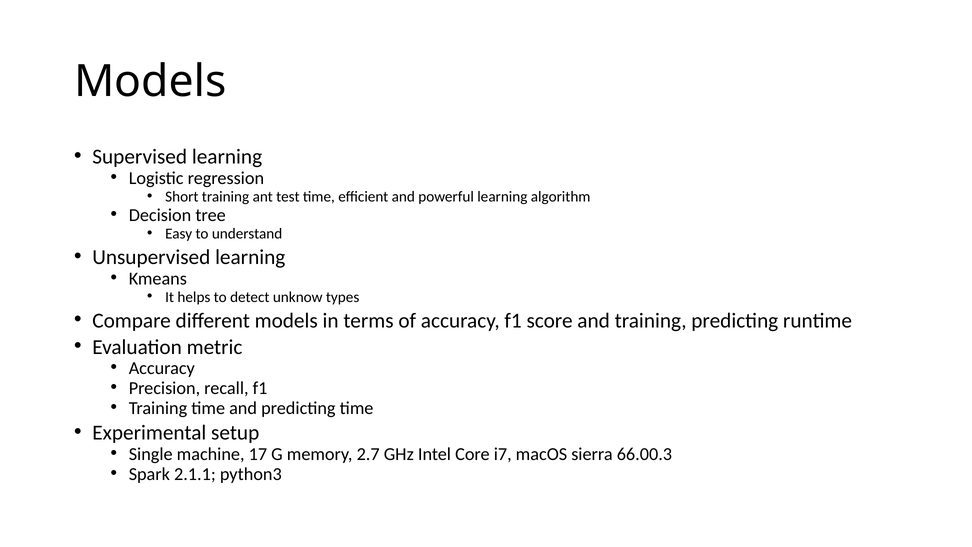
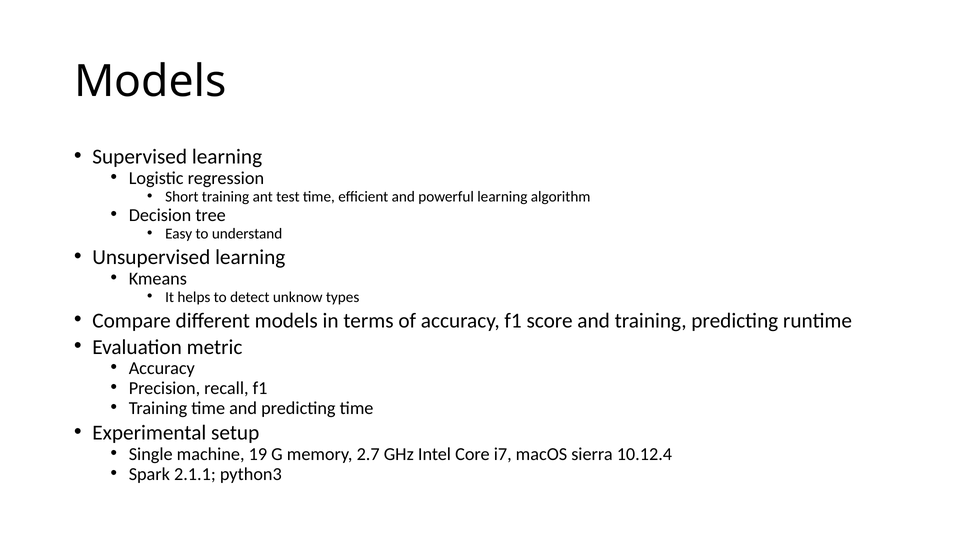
17: 17 -> 19
66.00.3: 66.00.3 -> 10.12.4
